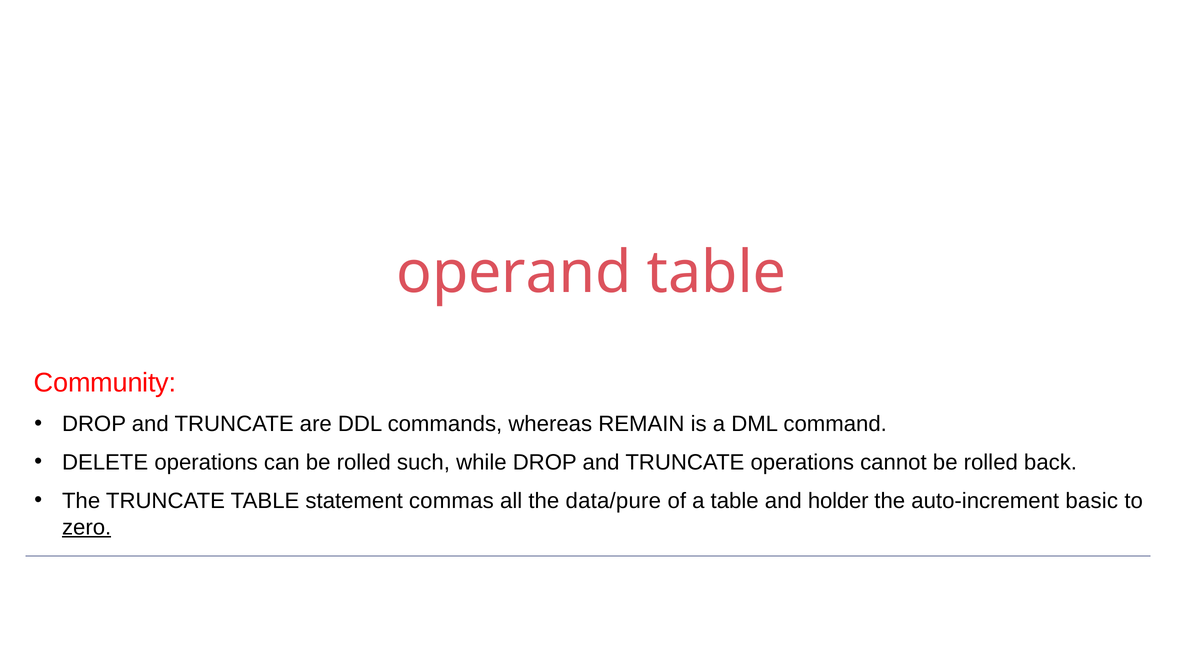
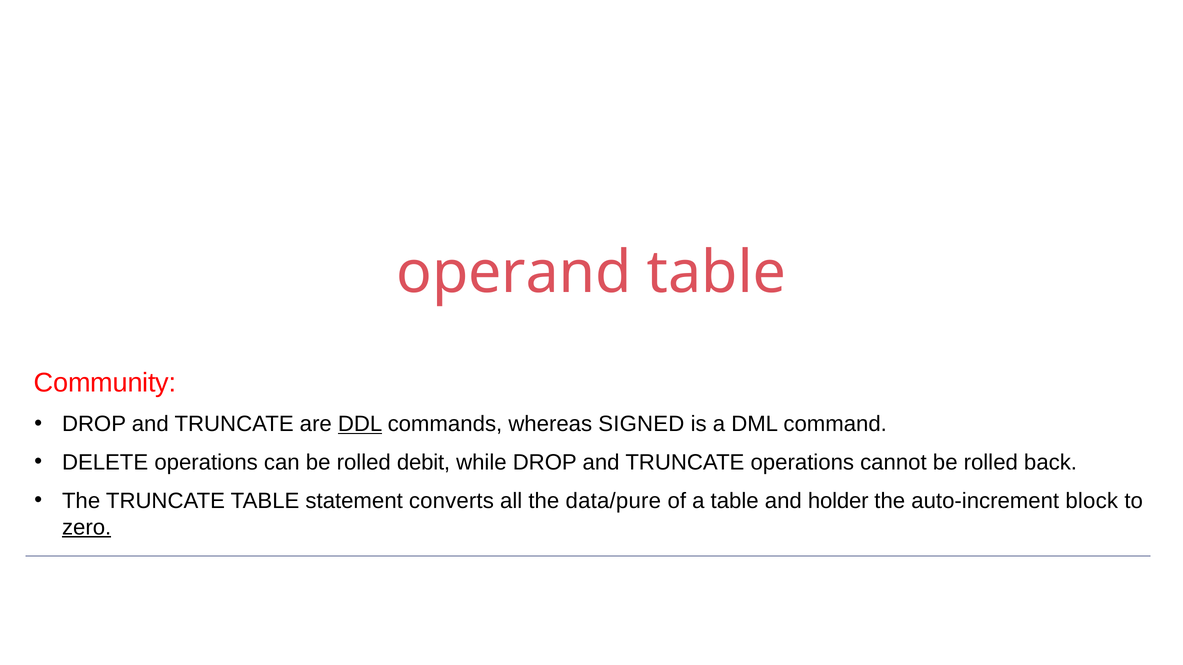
DDL underline: none -> present
REMAIN: REMAIN -> SIGNED
such: such -> debit
commas: commas -> converts
basic: basic -> block
